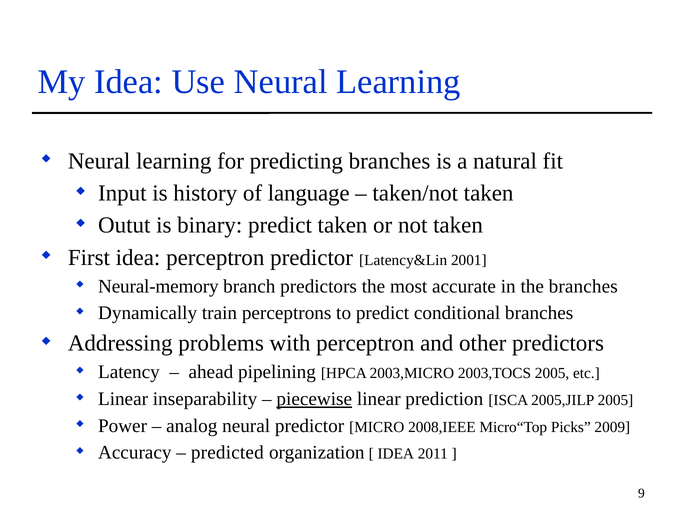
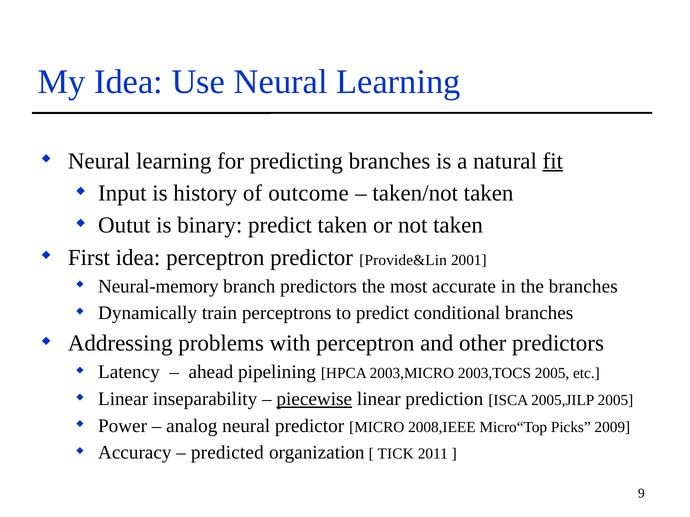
fit underline: none -> present
language: language -> outcome
Latency&Lin: Latency&Lin -> Provide&Lin
IDEA at (396, 454): IDEA -> TICK
